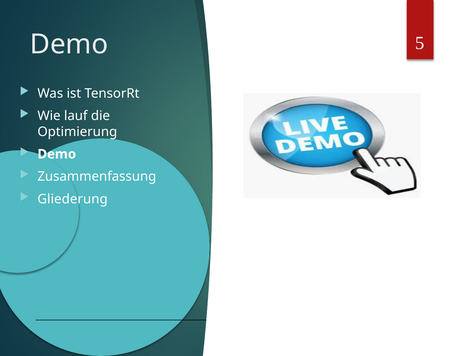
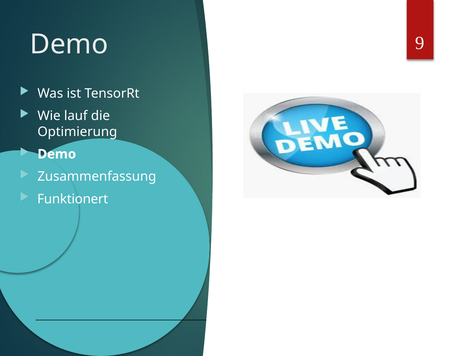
5: 5 -> 9
Gliederung: Gliederung -> Funktionert
